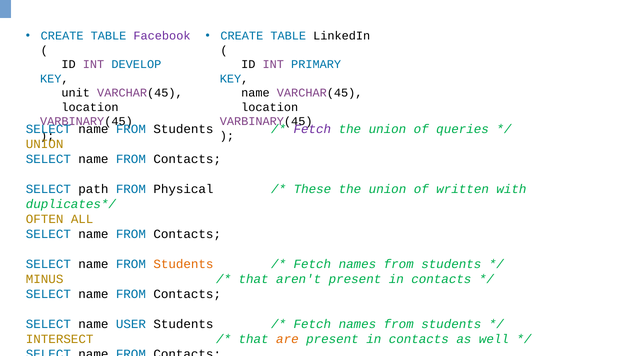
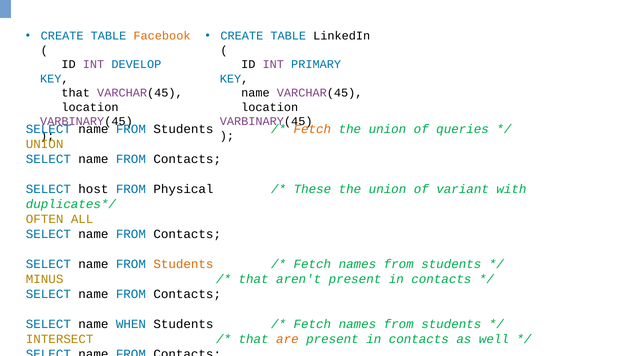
Facebook colour: purple -> orange
unit at (76, 93): unit -> that
Fetch at (312, 129) colour: purple -> orange
path: path -> host
written: written -> variant
USER: USER -> WHEN
